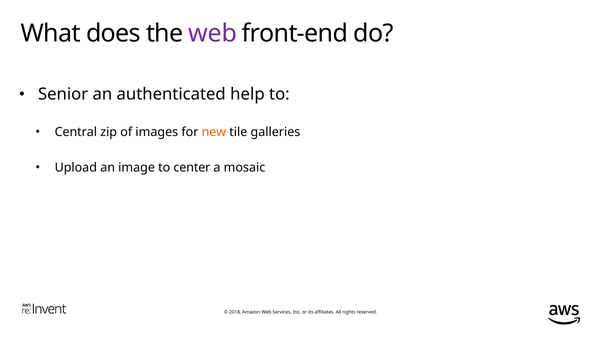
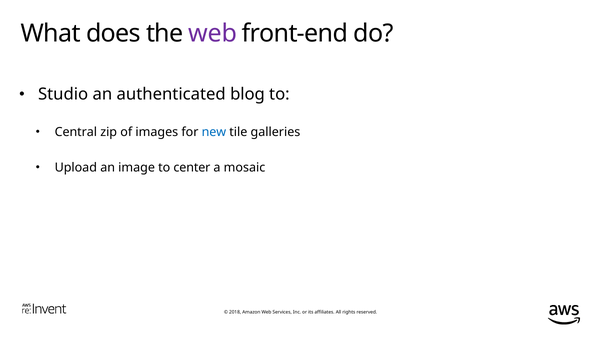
Senior: Senior -> Studio
help: help -> blog
new colour: orange -> blue
